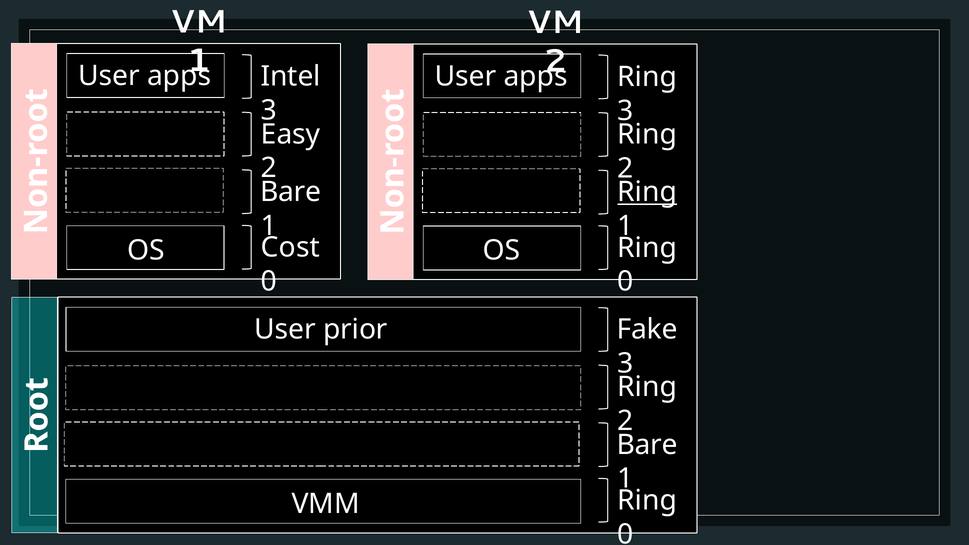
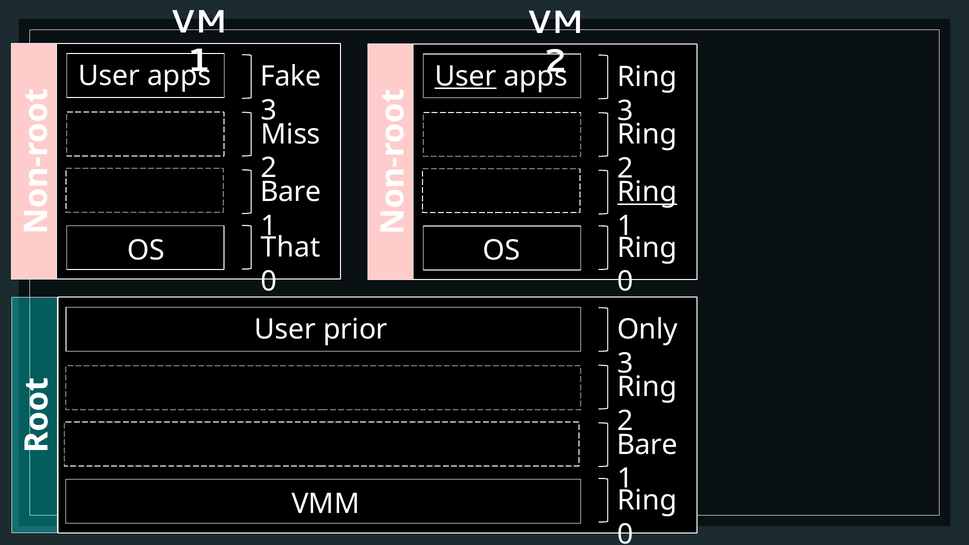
Intel: Intel -> Fake
User at (466, 76) underline: none -> present
Easy: Easy -> Miss
Cost: Cost -> That
Fake: Fake -> Only
